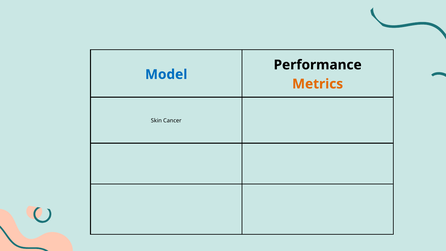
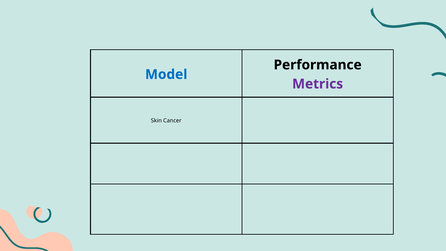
Metrics colour: orange -> purple
